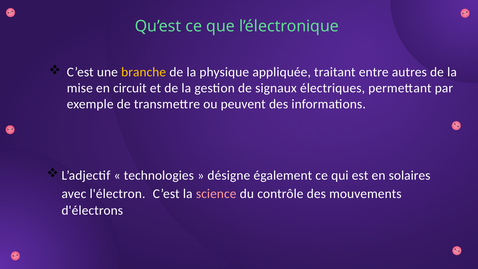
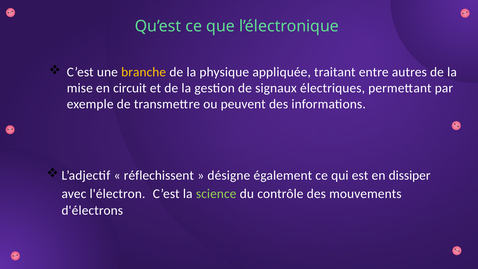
technologies: technologies -> réflechissent
solaires: solaires -> dissiper
science colour: pink -> light green
